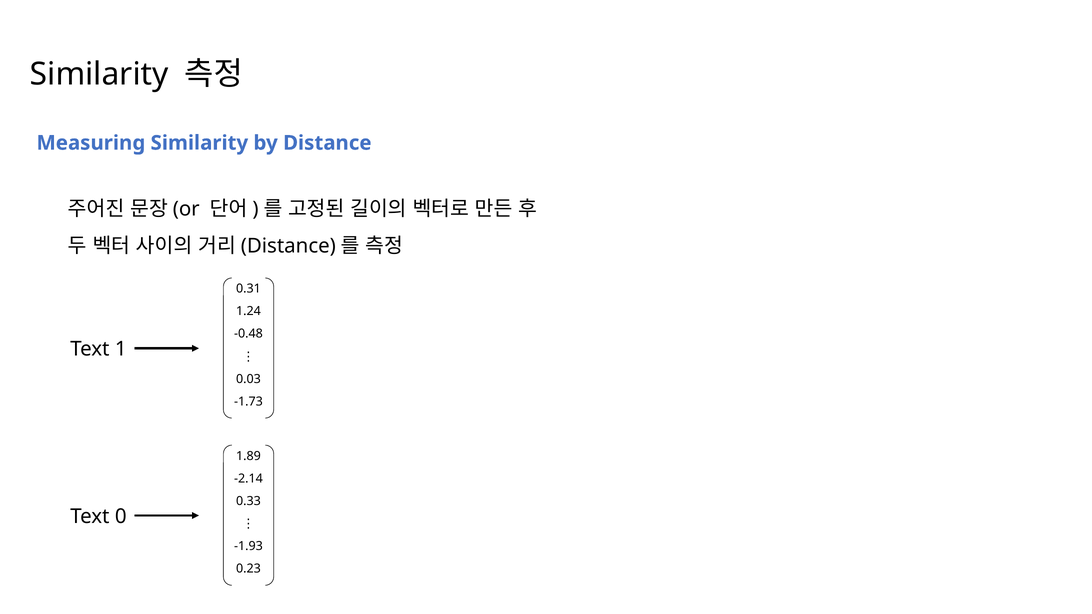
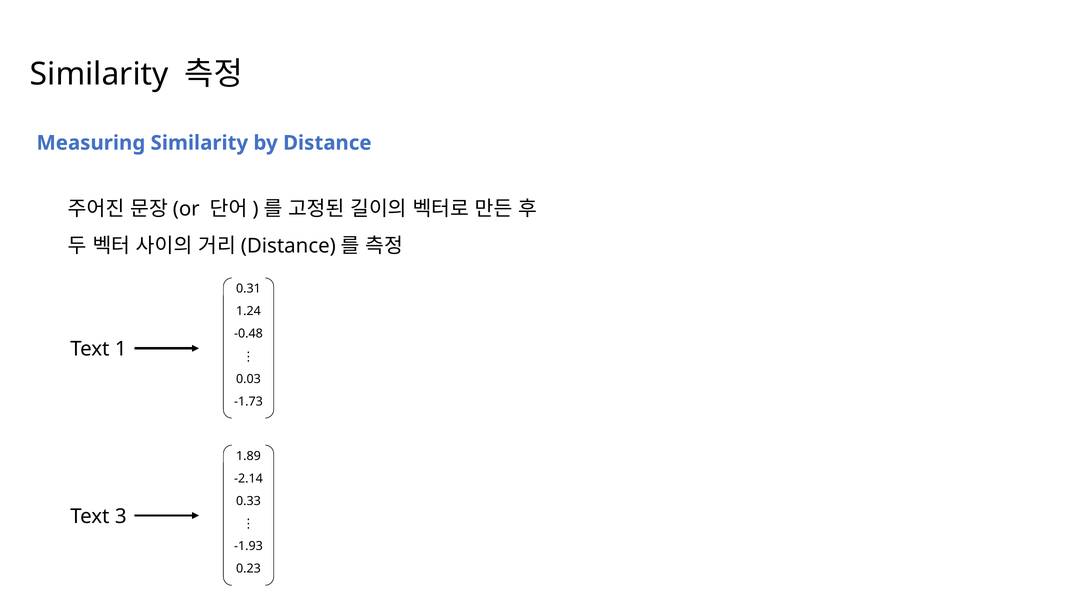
0: 0 -> 3
